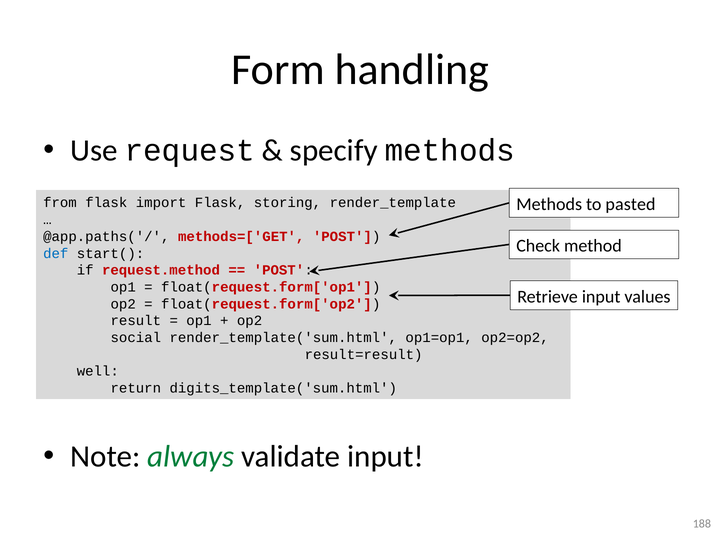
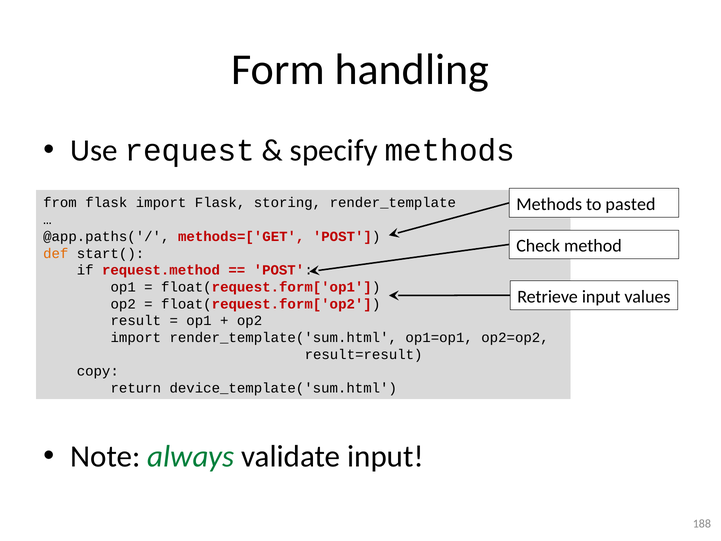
def colour: blue -> orange
social at (136, 337): social -> import
well: well -> copy
digits_template('sum.html: digits_template('sum.html -> device_template('sum.html
